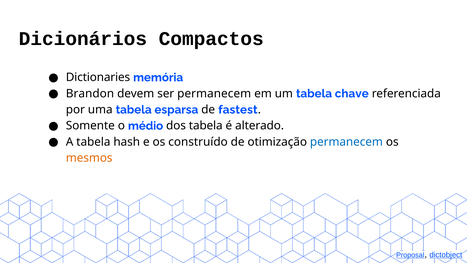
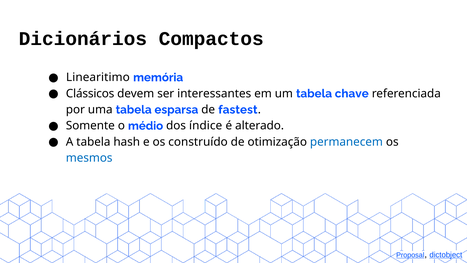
Dictionaries: Dictionaries -> Linearitimo
Brandon: Brandon -> Clássicos
ser permanecem: permanecem -> interessantes
dos tabela: tabela -> índice
mesmos colour: orange -> blue
